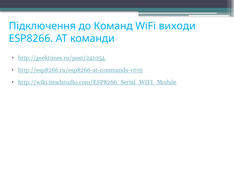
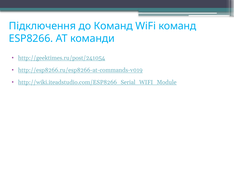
WiFi виходи: виходи -> команд
